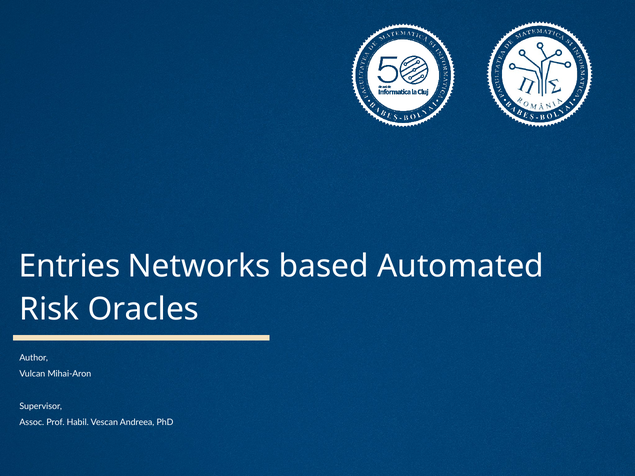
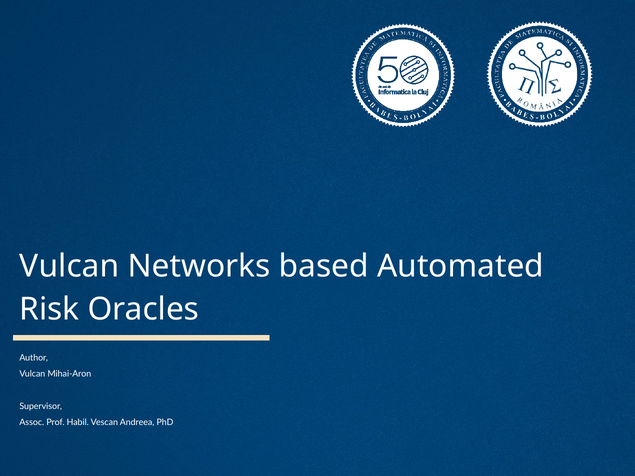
Entries at (70, 266): Entries -> Vulcan
